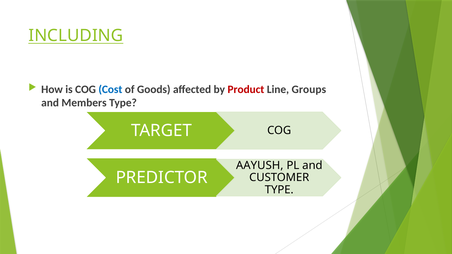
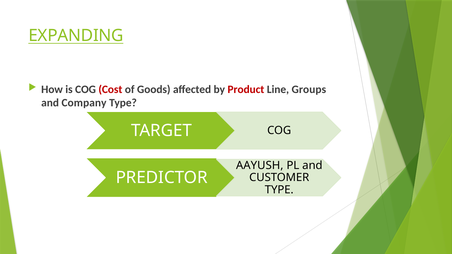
INCLUDING: INCLUDING -> EXPANDING
Cost colour: blue -> red
Members: Members -> Company
